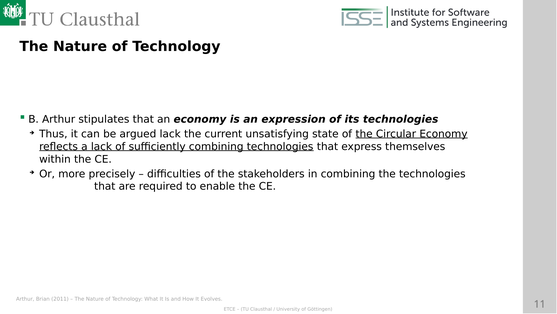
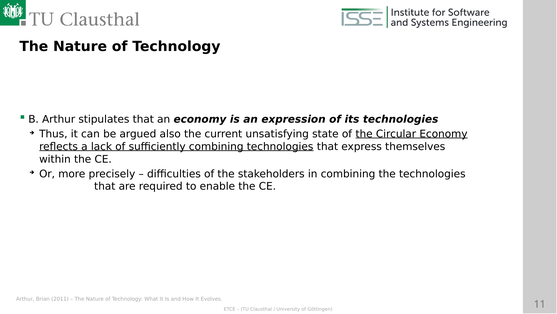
argued lack: lack -> also
